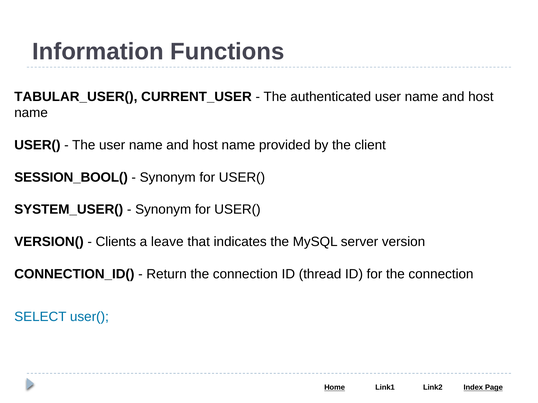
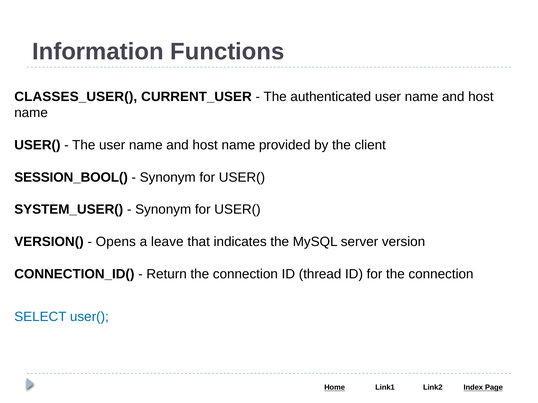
TABULAR_USER(: TABULAR_USER( -> CLASSES_USER(
Clients: Clients -> Opens
